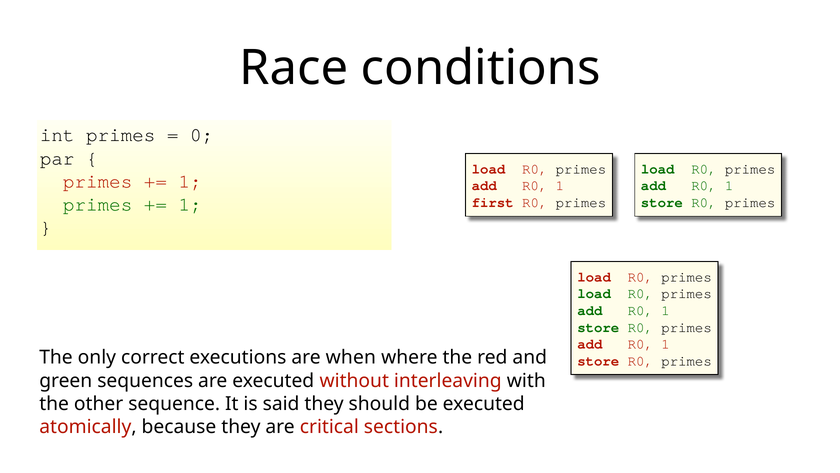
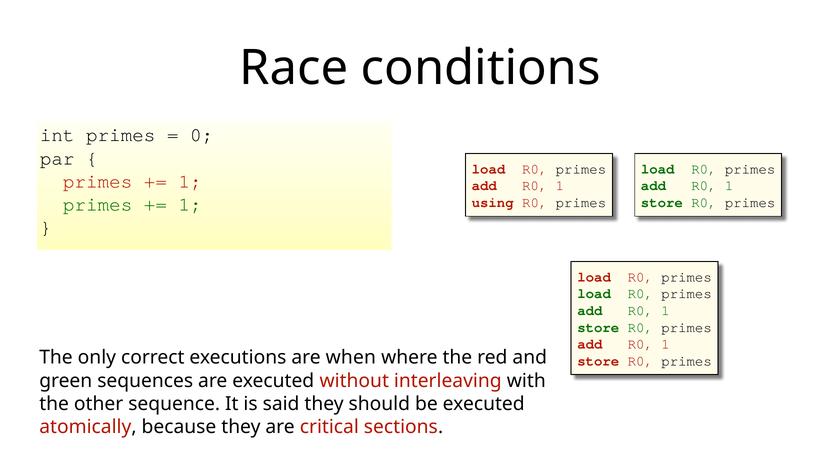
first: first -> using
